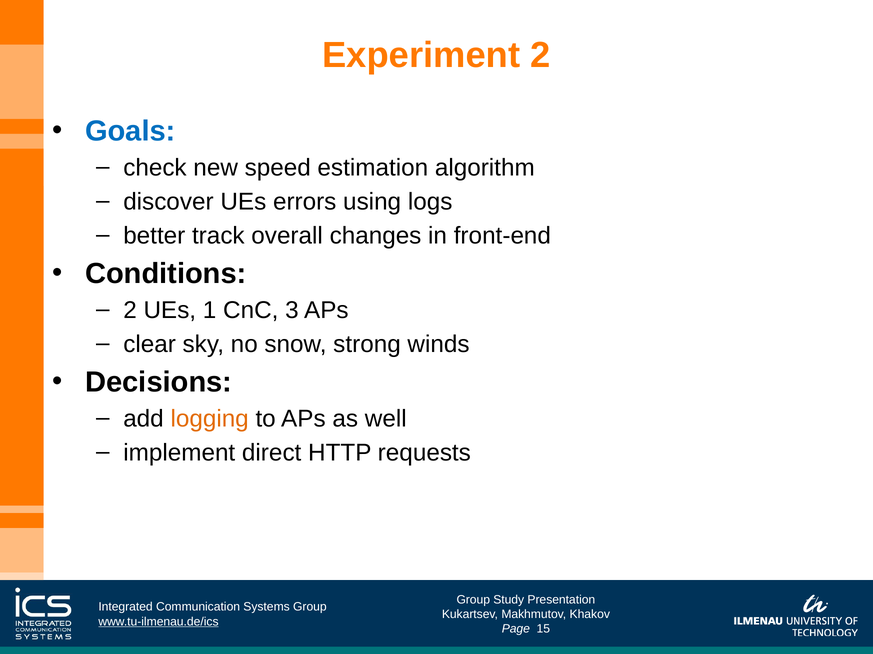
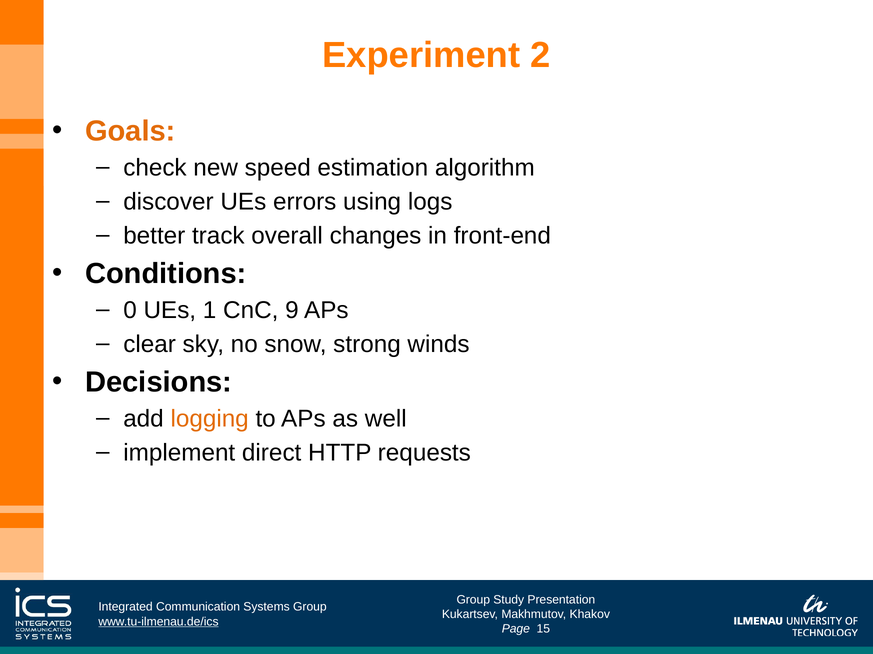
Goals colour: blue -> orange
2 at (130, 311): 2 -> 0
3: 3 -> 9
